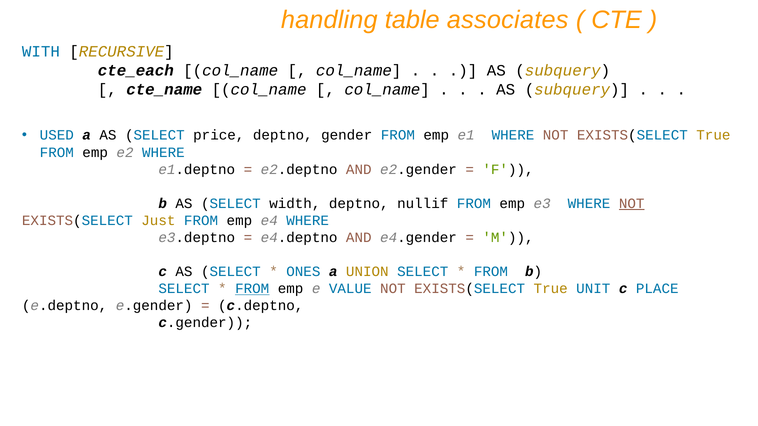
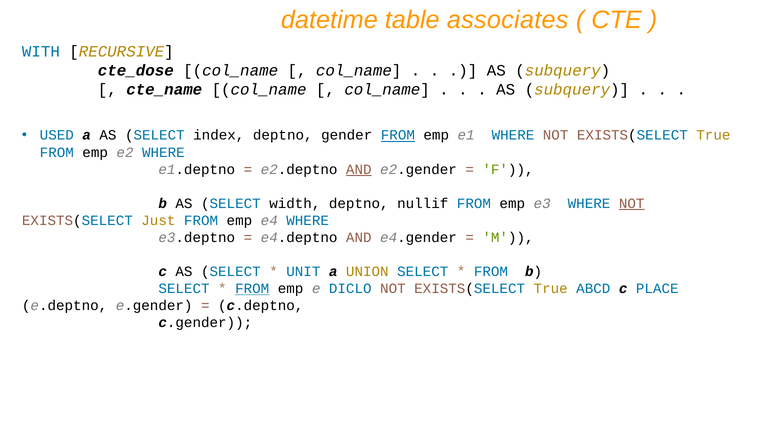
handling: handling -> datetime
cte_each: cte_each -> cte_dose
price: price -> index
FROM at (398, 135) underline: none -> present
AND at (359, 170) underline: none -> present
ONES: ONES -> UNIT
VALUE: VALUE -> DICLO
UNIT: UNIT -> ABCD
